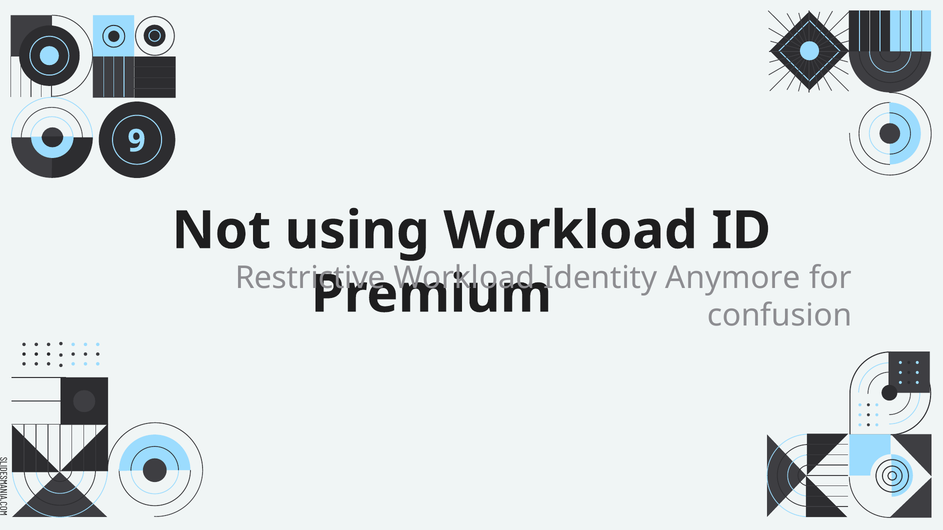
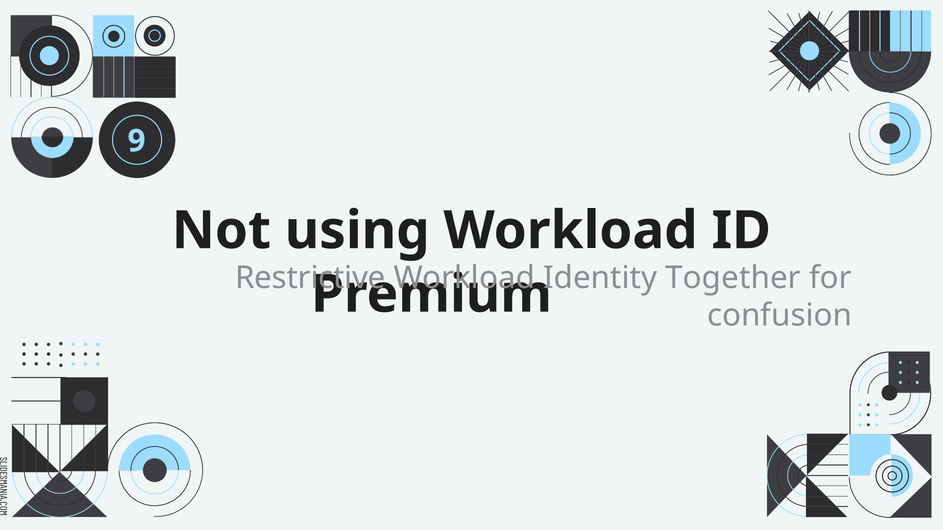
Anymore: Anymore -> Together
